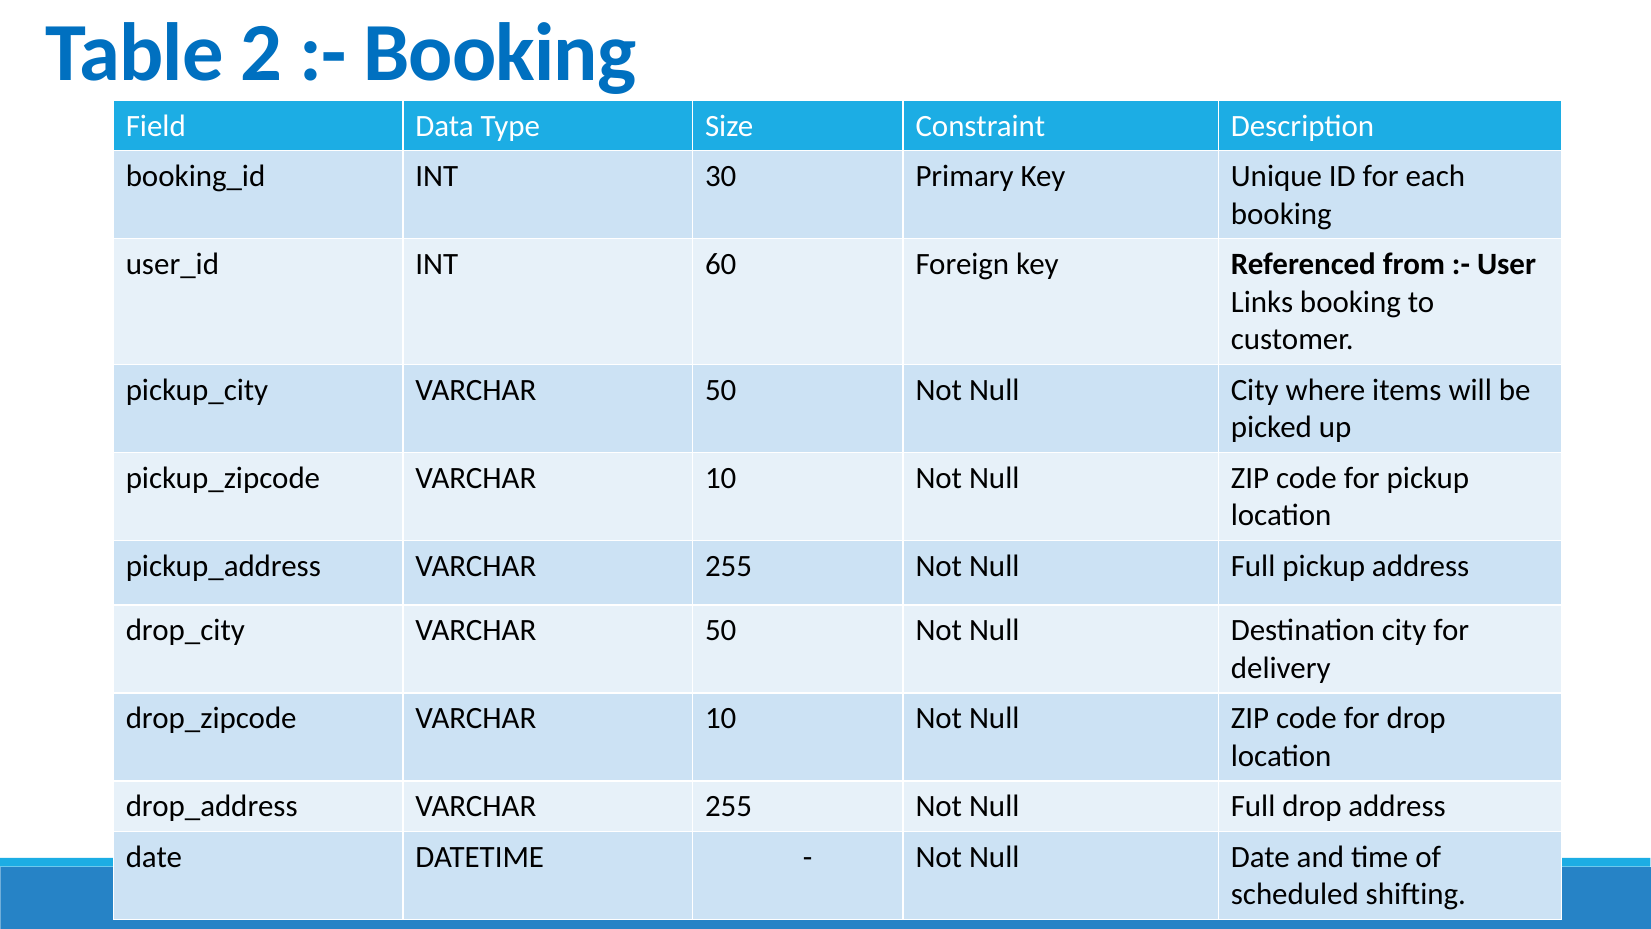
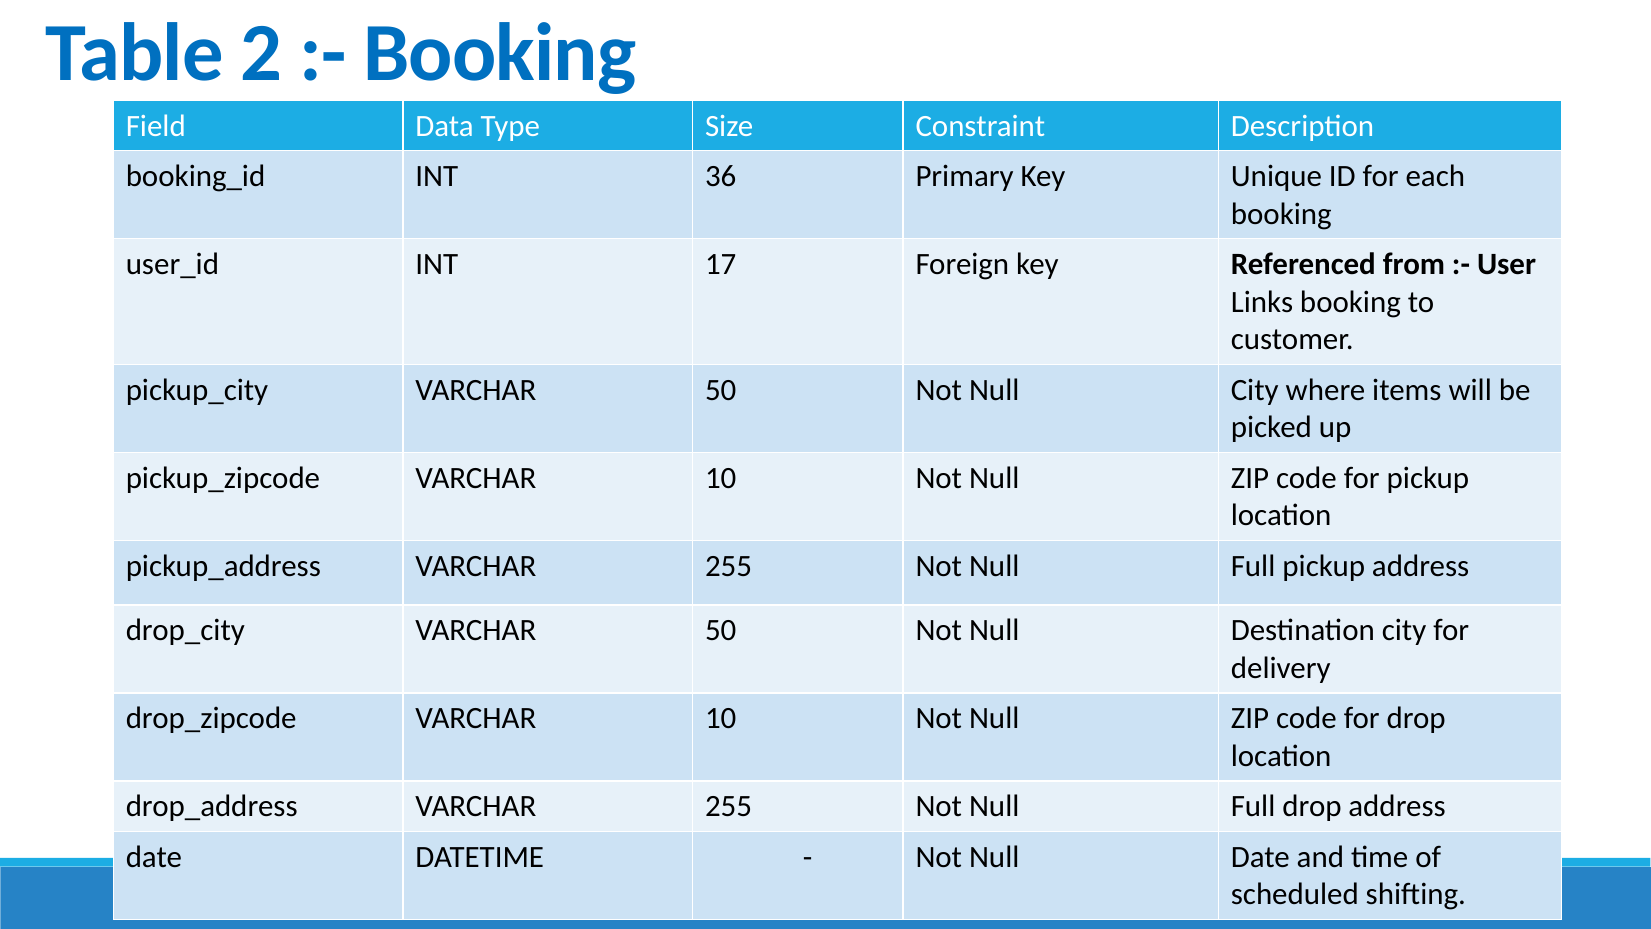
30: 30 -> 36
60: 60 -> 17
